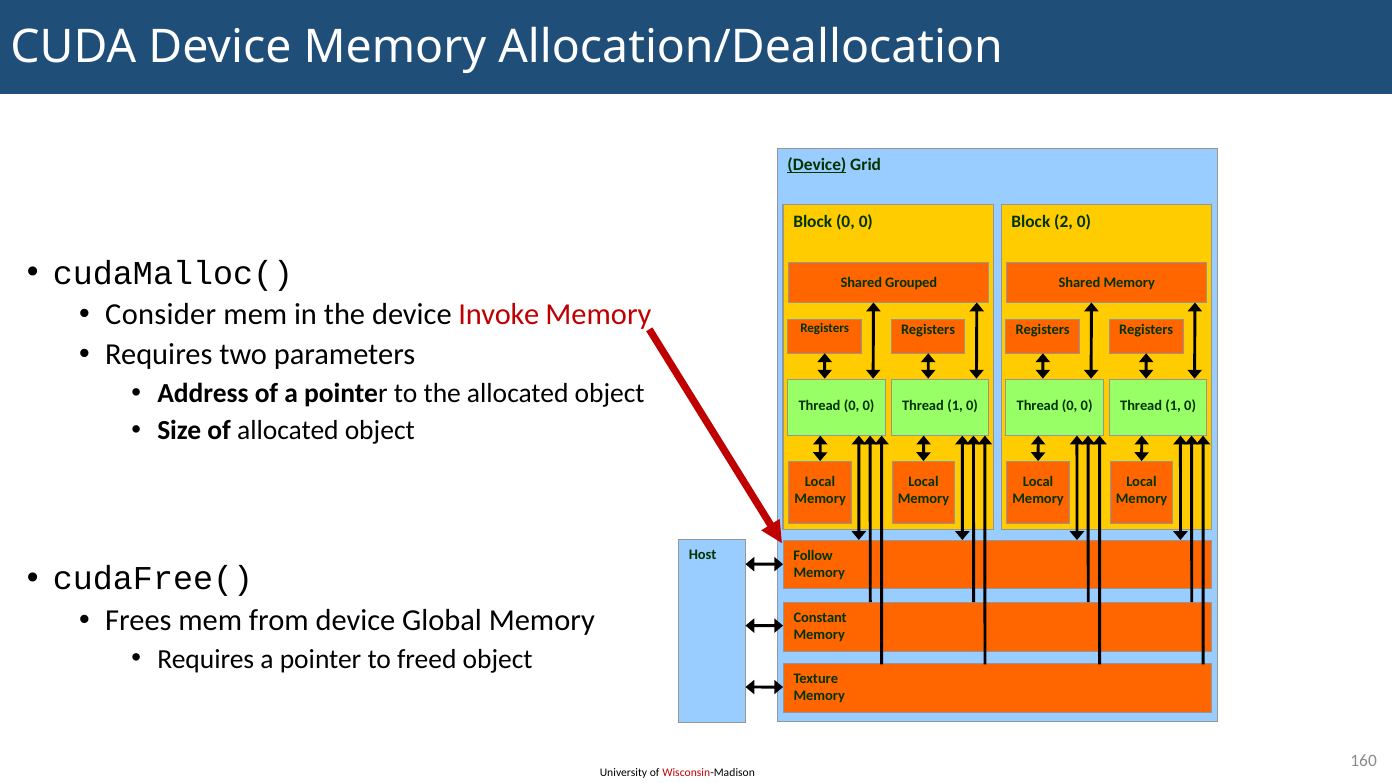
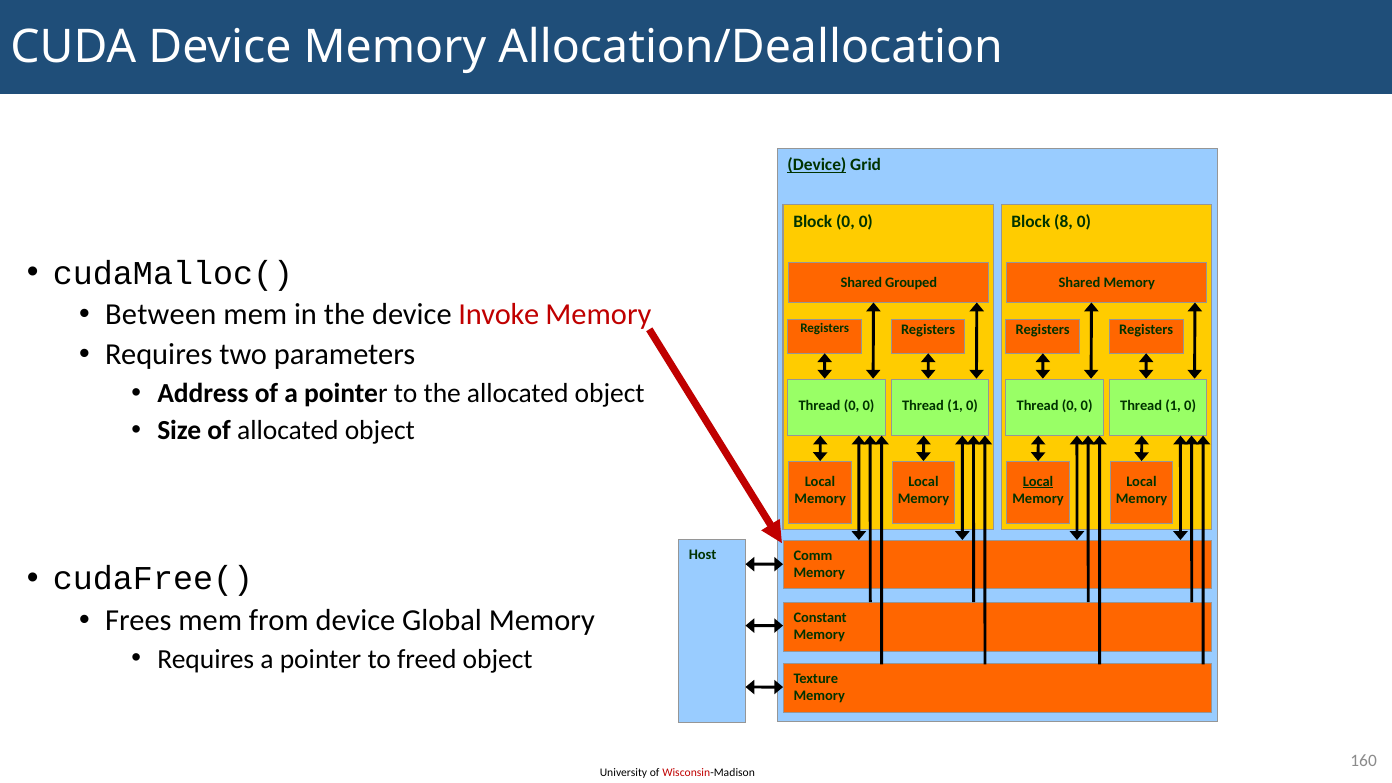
2: 2 -> 8
Consider: Consider -> Between
Local at (1038, 482) underline: none -> present
Follow: Follow -> Comm
